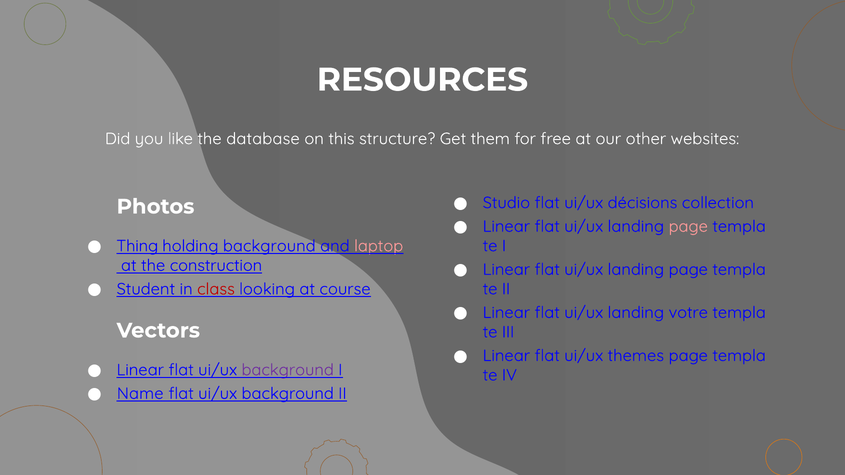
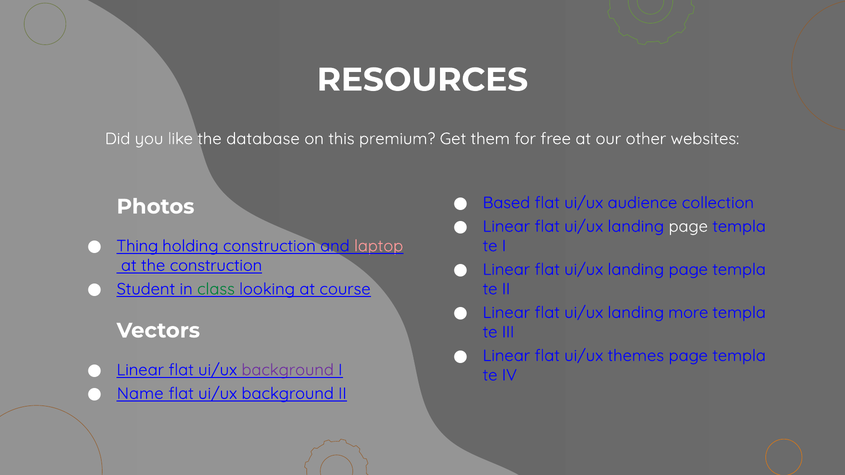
structure: structure -> premium
Studio: Studio -> Based
décisions: décisions -> audience
page at (688, 227) colour: pink -> white
holding background: background -> construction
class colour: red -> green
votre: votre -> more
